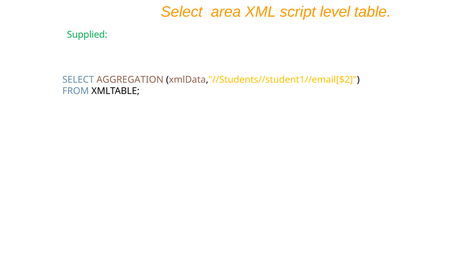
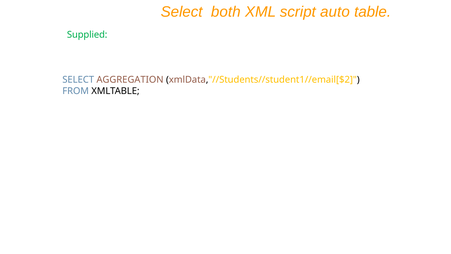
area: area -> both
level: level -> auto
